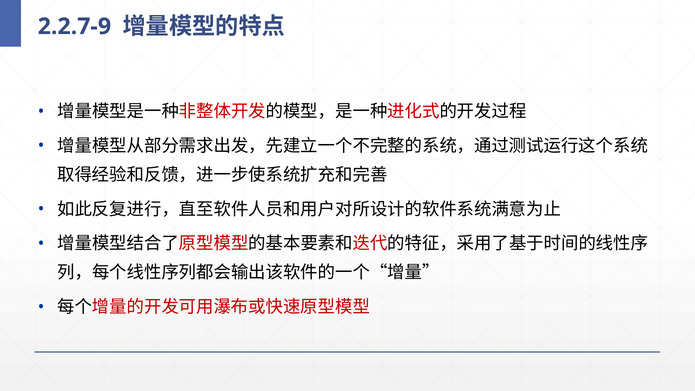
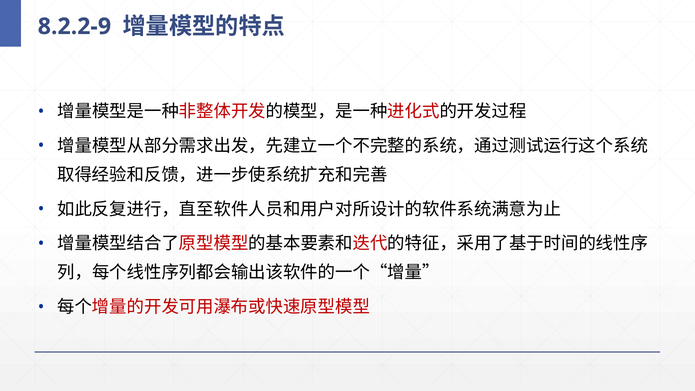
2.2.7-9: 2.2.7-9 -> 8.2.2-9
